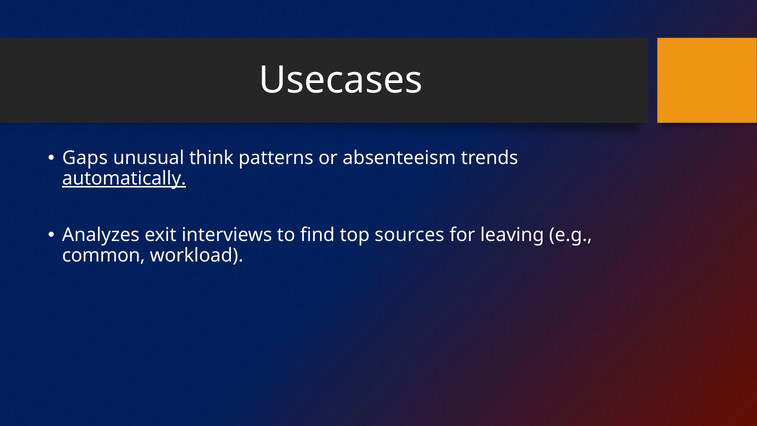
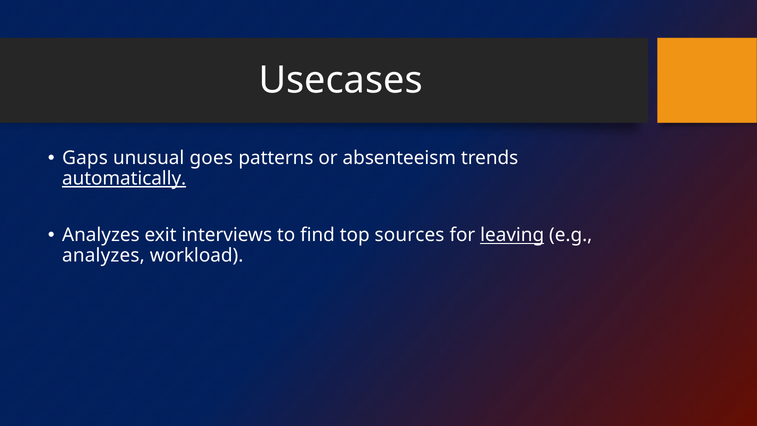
think: think -> goes
leaving underline: none -> present
common at (104, 256): common -> analyzes
